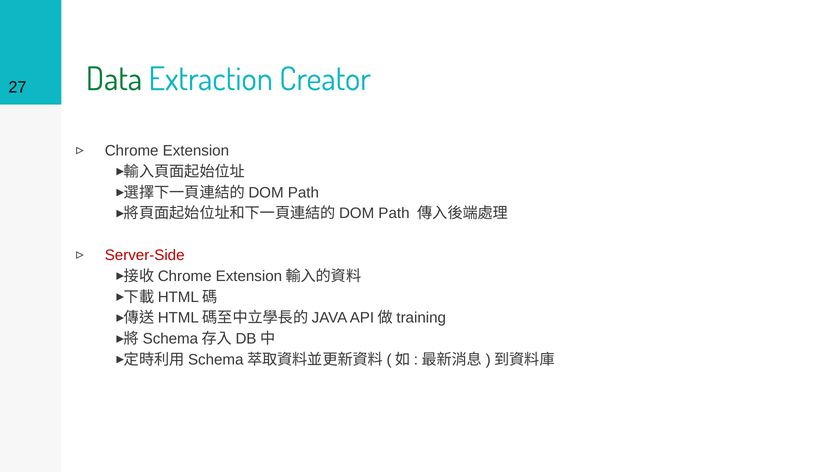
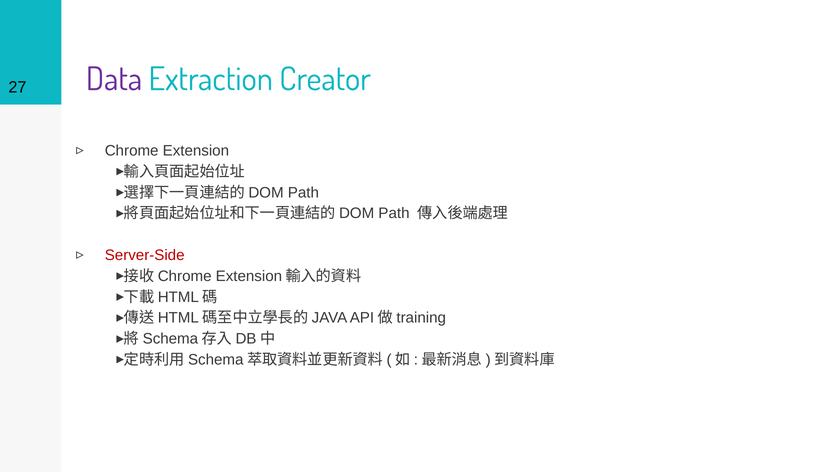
Data colour: green -> purple
